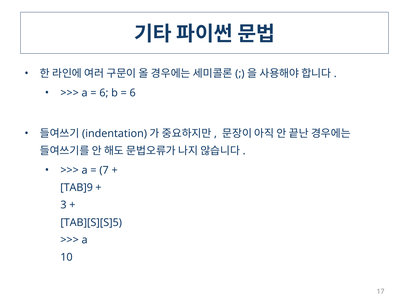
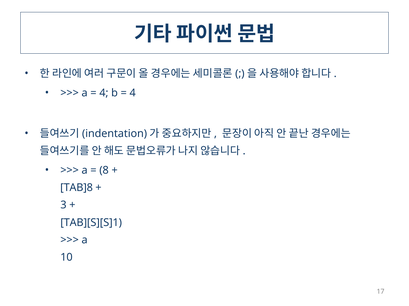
6 at (104, 93): 6 -> 4
6 at (133, 93): 6 -> 4
7: 7 -> 8
TAB]9: TAB]9 -> TAB]8
TAB][S][S]5: TAB][S][S]5 -> TAB][S][S]1
